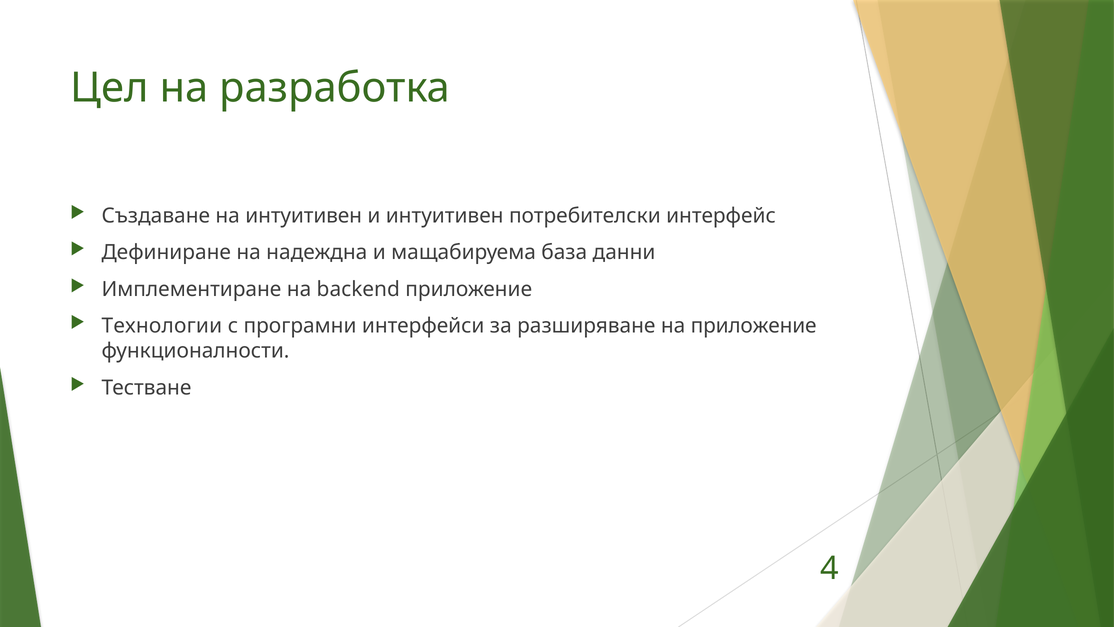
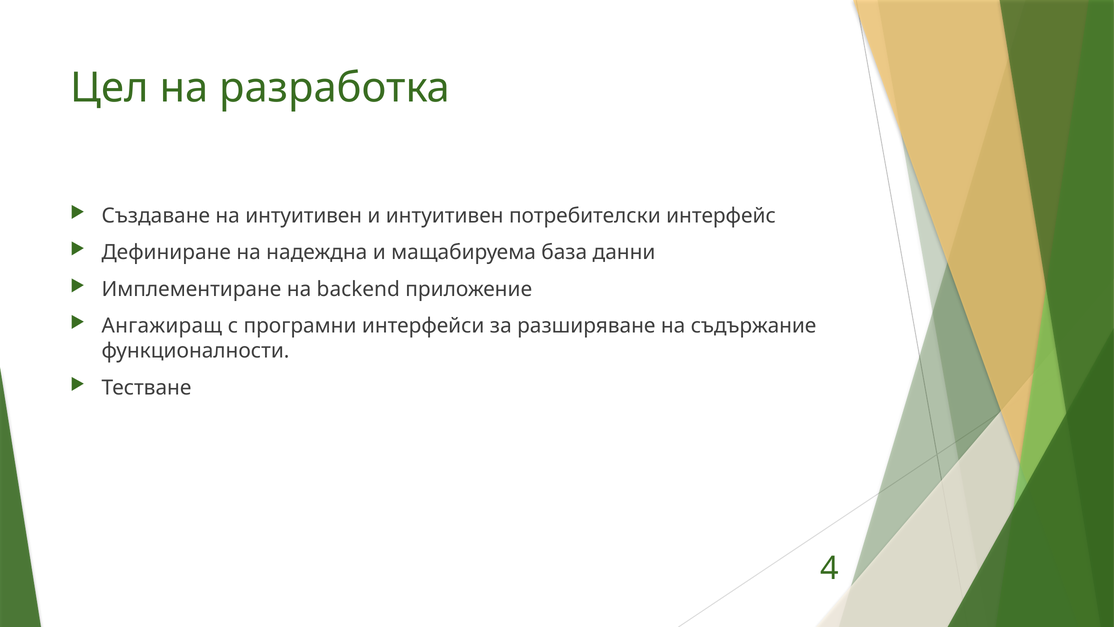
Технологии: Технологии -> Ангажиращ
на приложение: приложение -> съдържание
